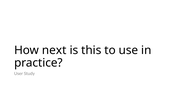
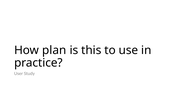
next: next -> plan
